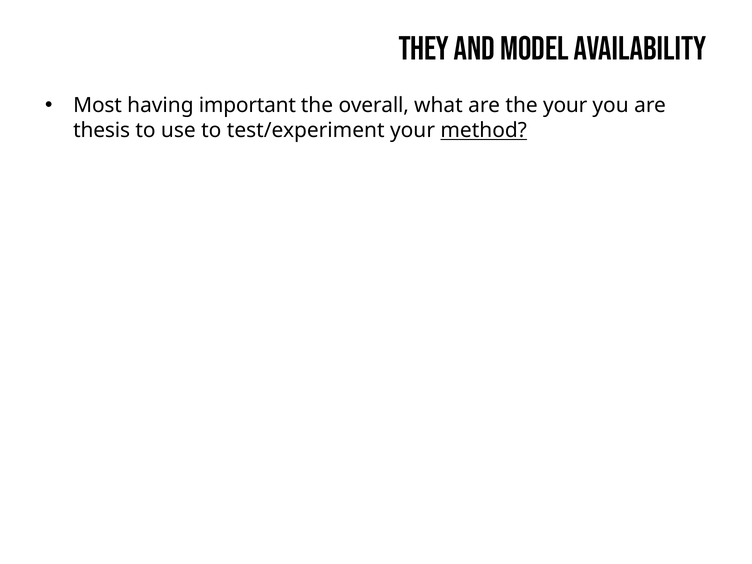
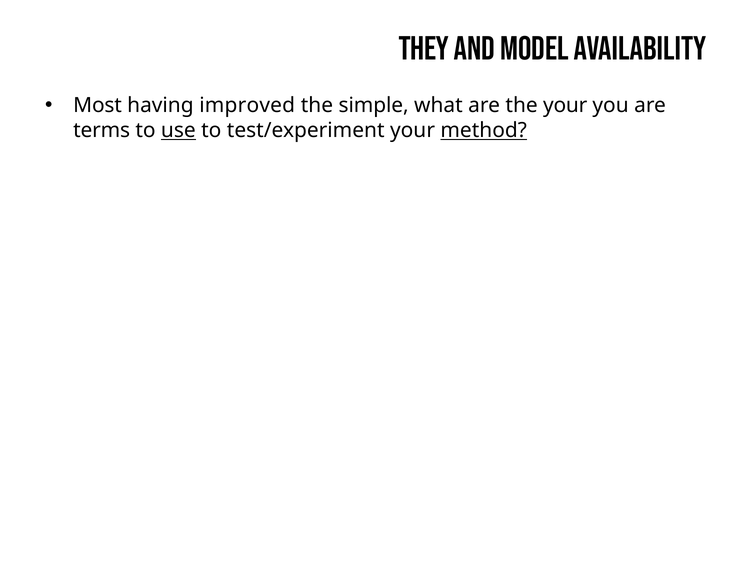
important: important -> improved
overall: overall -> simple
thesis: thesis -> terms
use underline: none -> present
